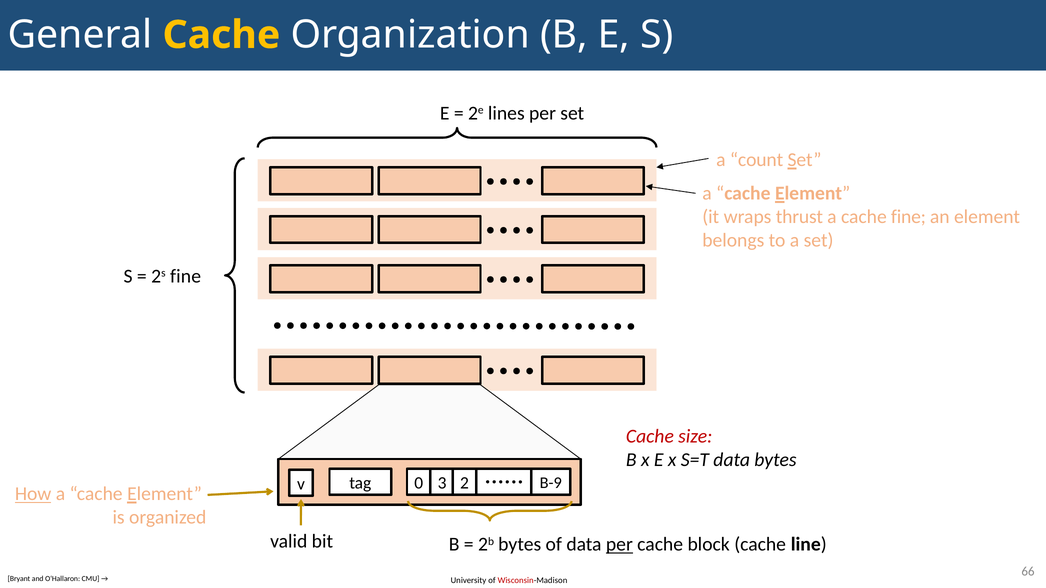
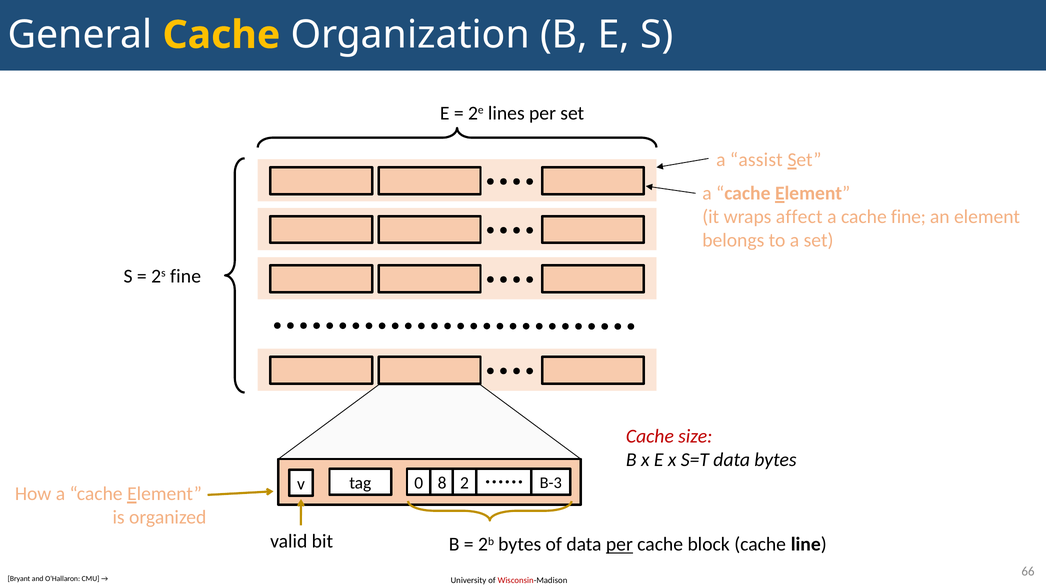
count: count -> assist
thrust: thrust -> affect
3: 3 -> 8
B-9: B-9 -> B-3
How underline: present -> none
